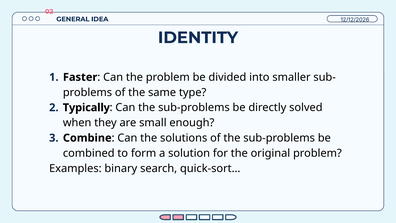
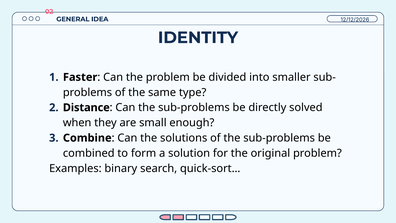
Typically: Typically -> Distance
